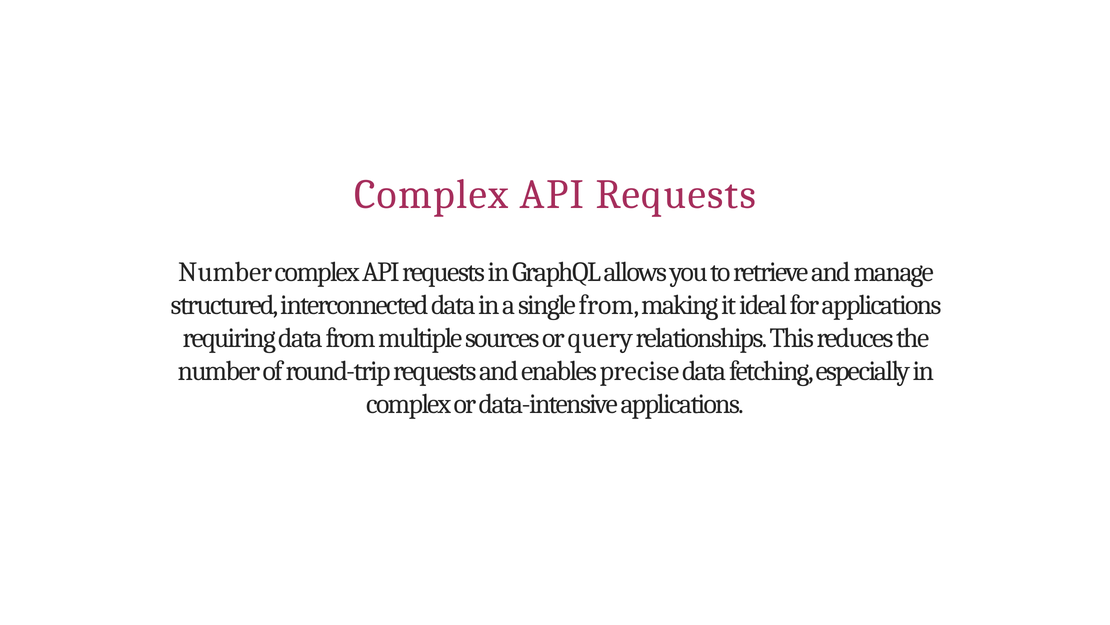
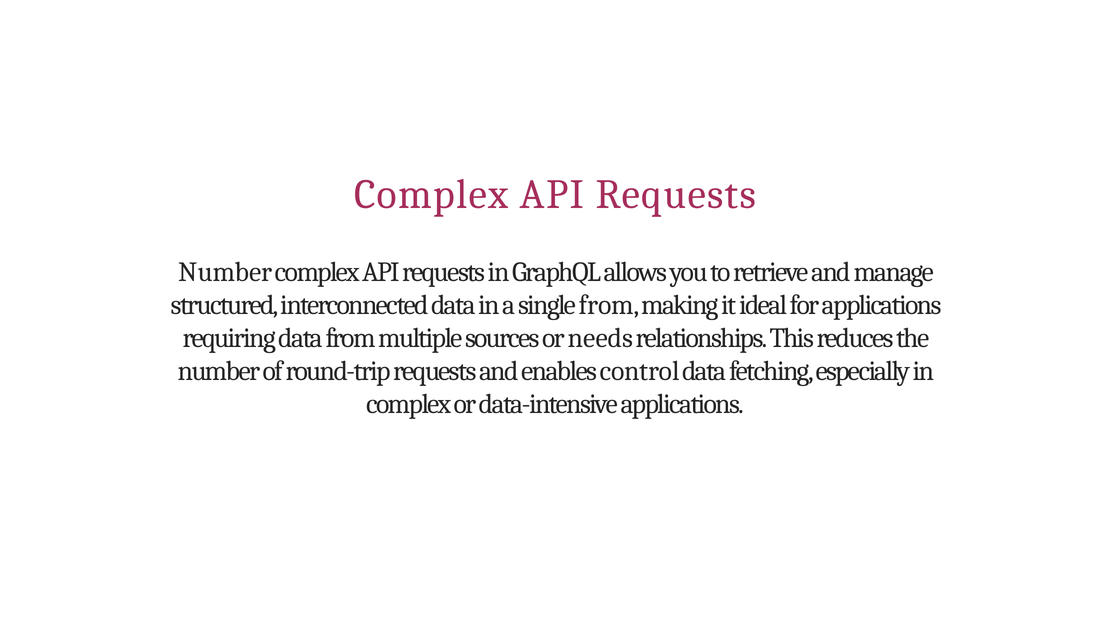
query: query -> needs
precise: precise -> control
